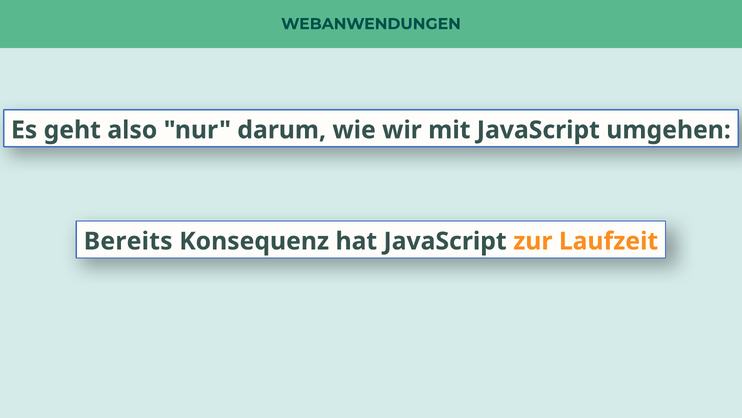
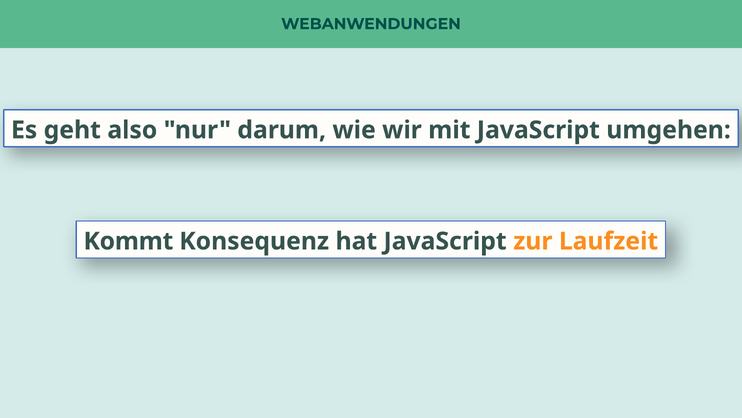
Bereits: Bereits -> Kommt
